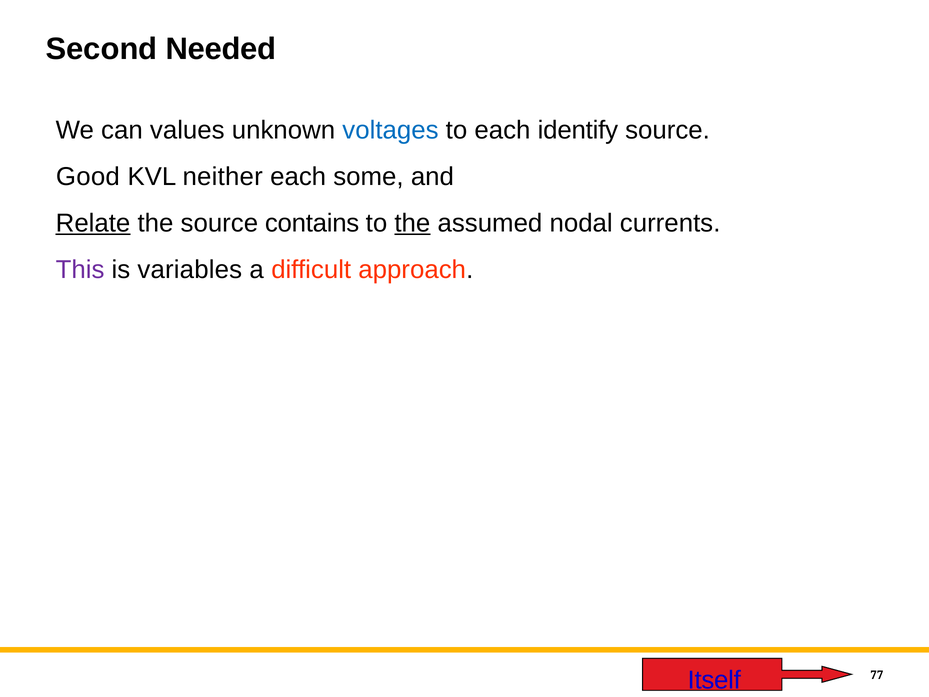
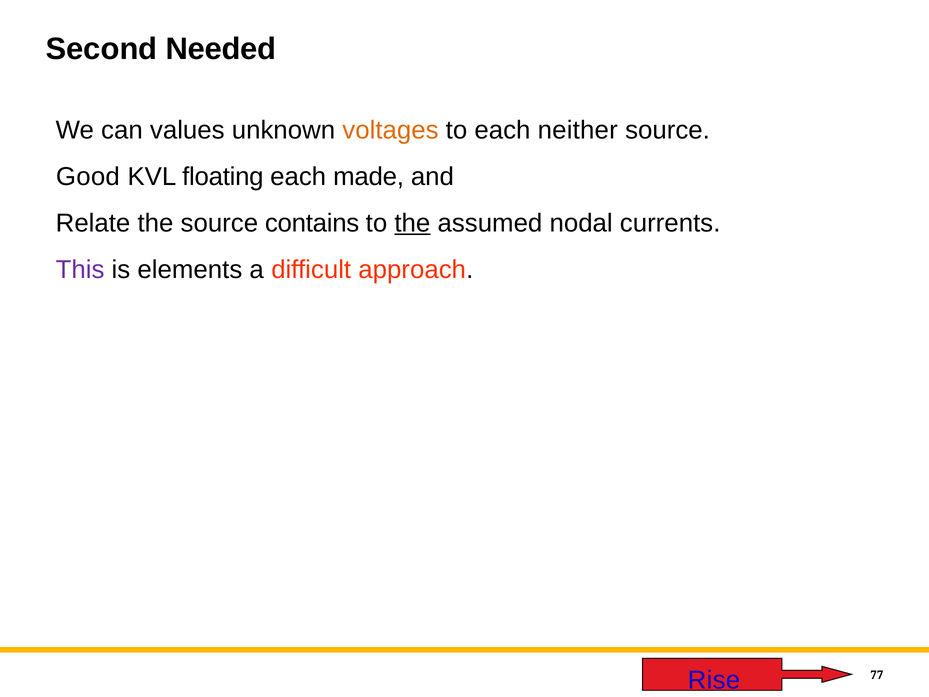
voltages colour: blue -> orange
identify: identify -> neither
neither: neither -> floating
some: some -> made
Relate underline: present -> none
variables: variables -> elements
Itself: Itself -> Rise
